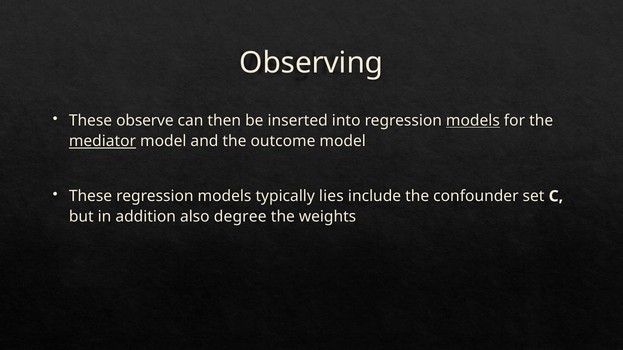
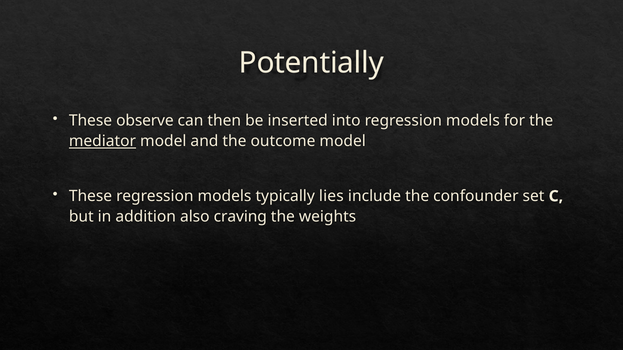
Observing: Observing -> Potentially
models at (473, 121) underline: present -> none
degree: degree -> craving
